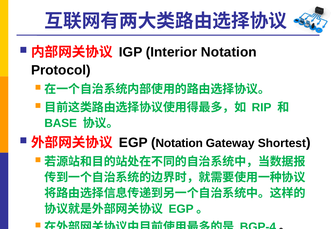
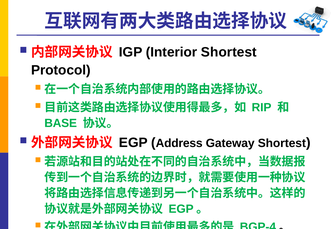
Interior Notation: Notation -> Shortest
Notation at (179, 143): Notation -> Address
